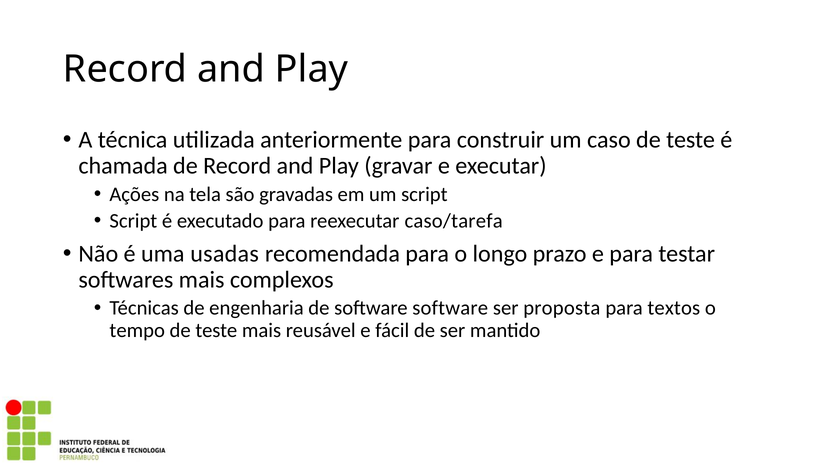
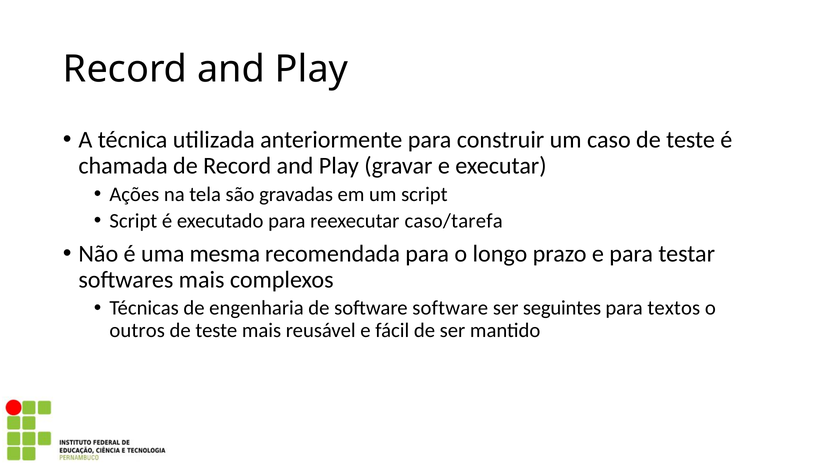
usadas: usadas -> mesma
proposta: proposta -> seguintes
tempo: tempo -> outros
